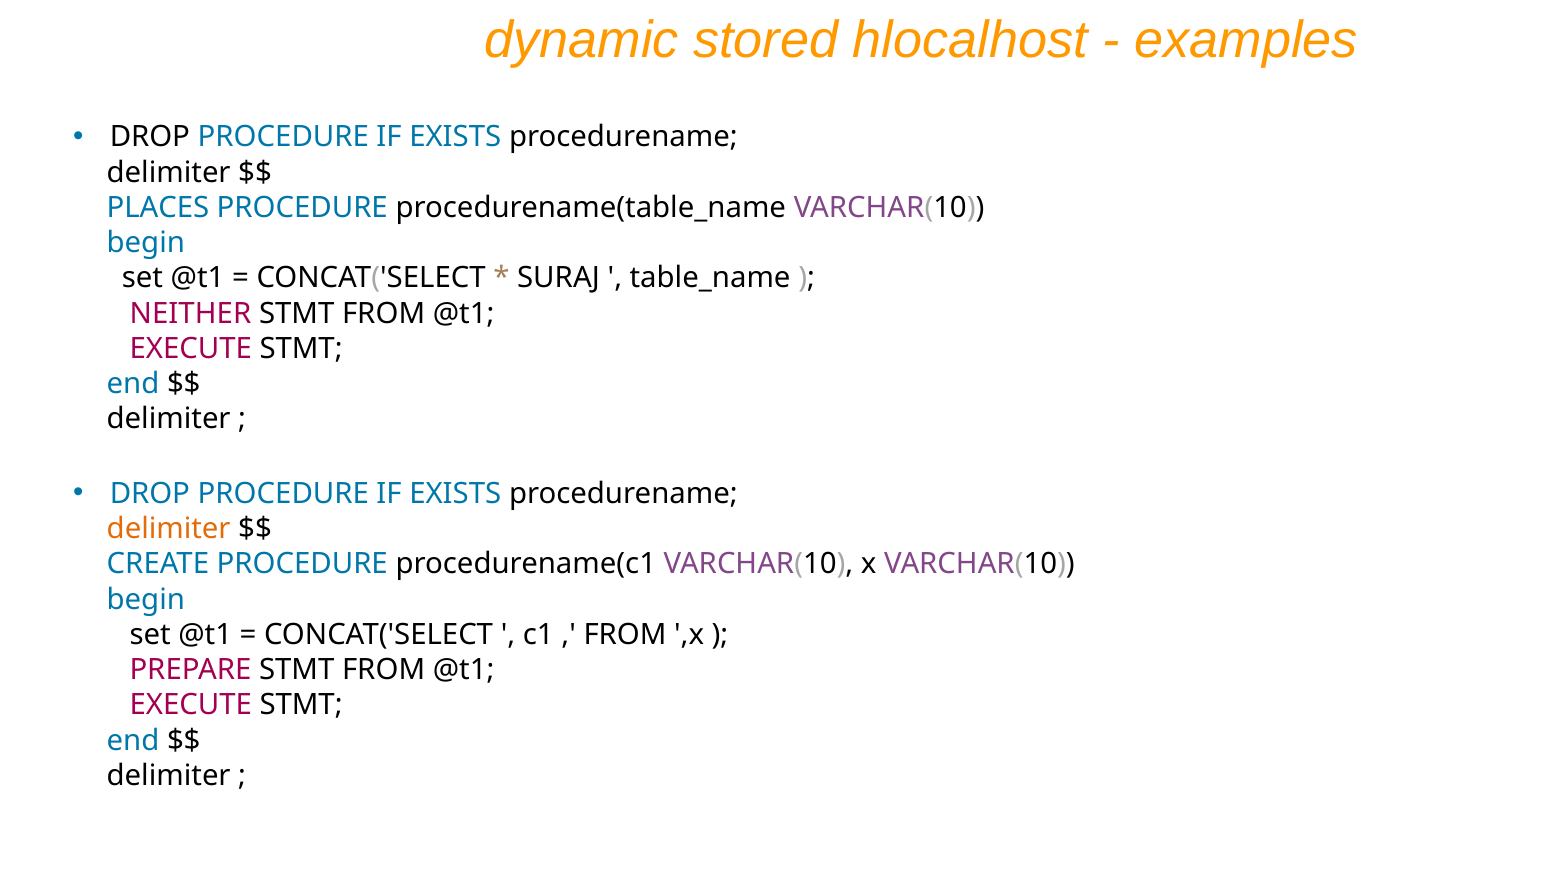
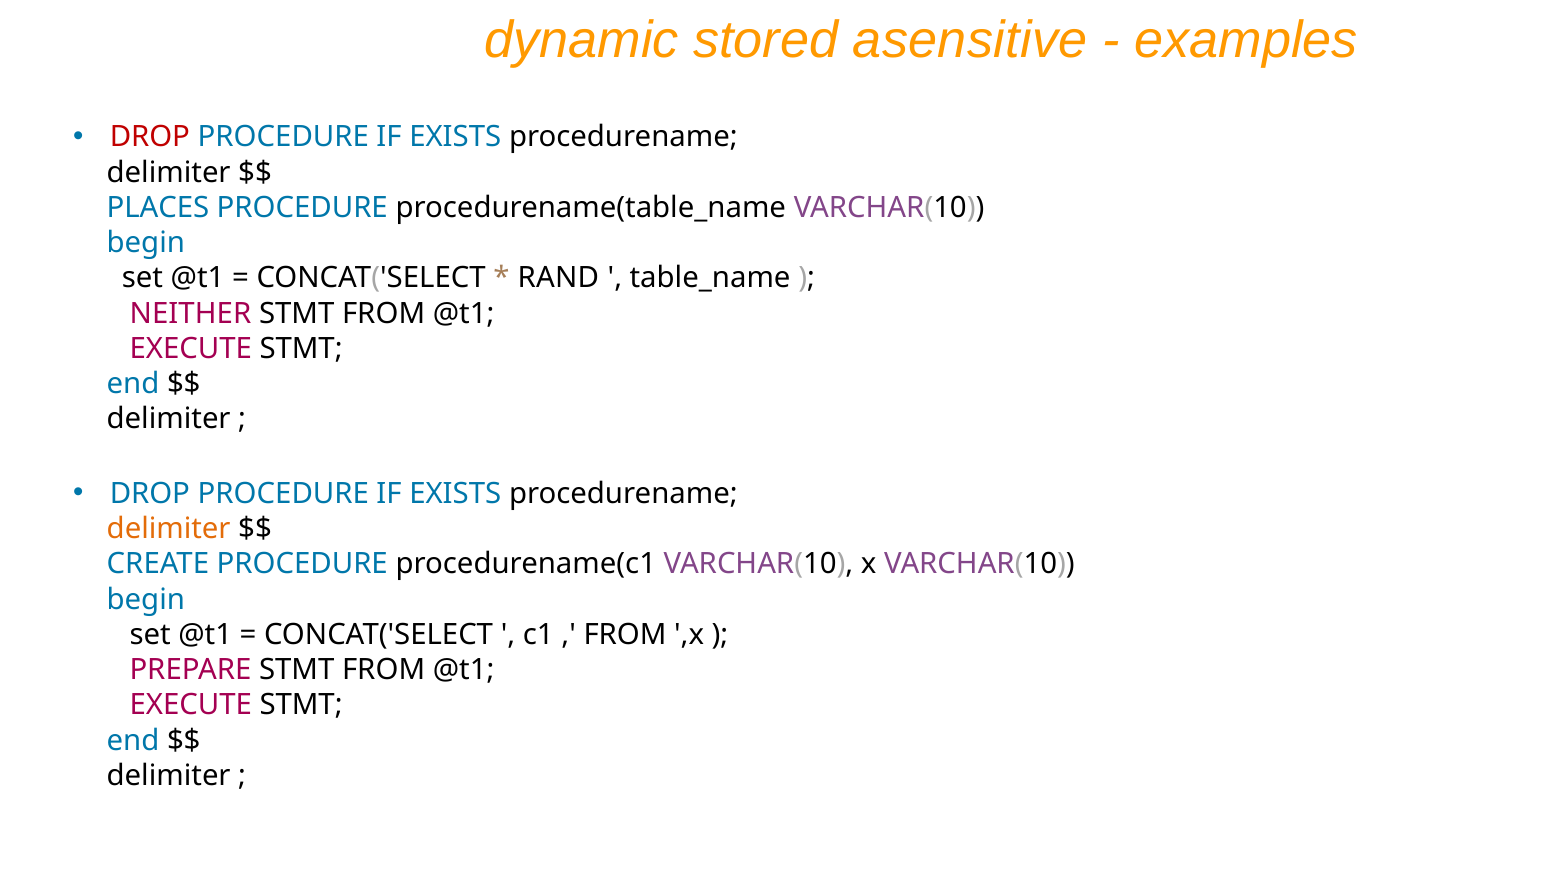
hlocalhost: hlocalhost -> asensitive
DROP at (150, 137) colour: black -> red
SURAJ: SURAJ -> RAND
